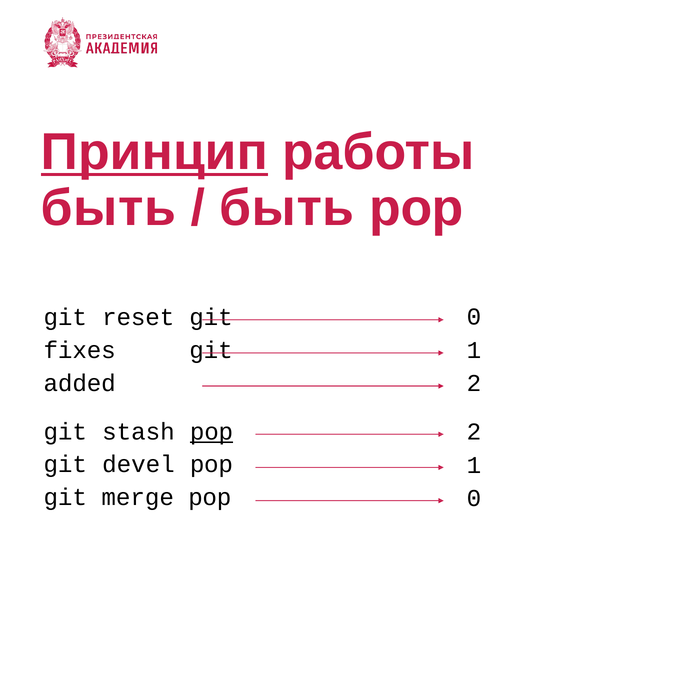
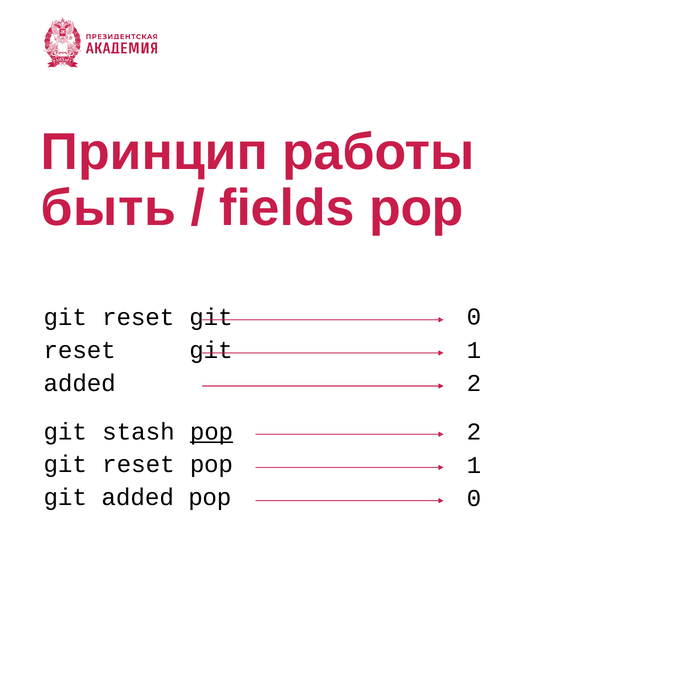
Принцип underline: present -> none
быть at (287, 208): быть -> fields
fixes at (80, 350): fixes -> reset
devel at (138, 464): devel -> reset
merge at (138, 497): merge -> added
